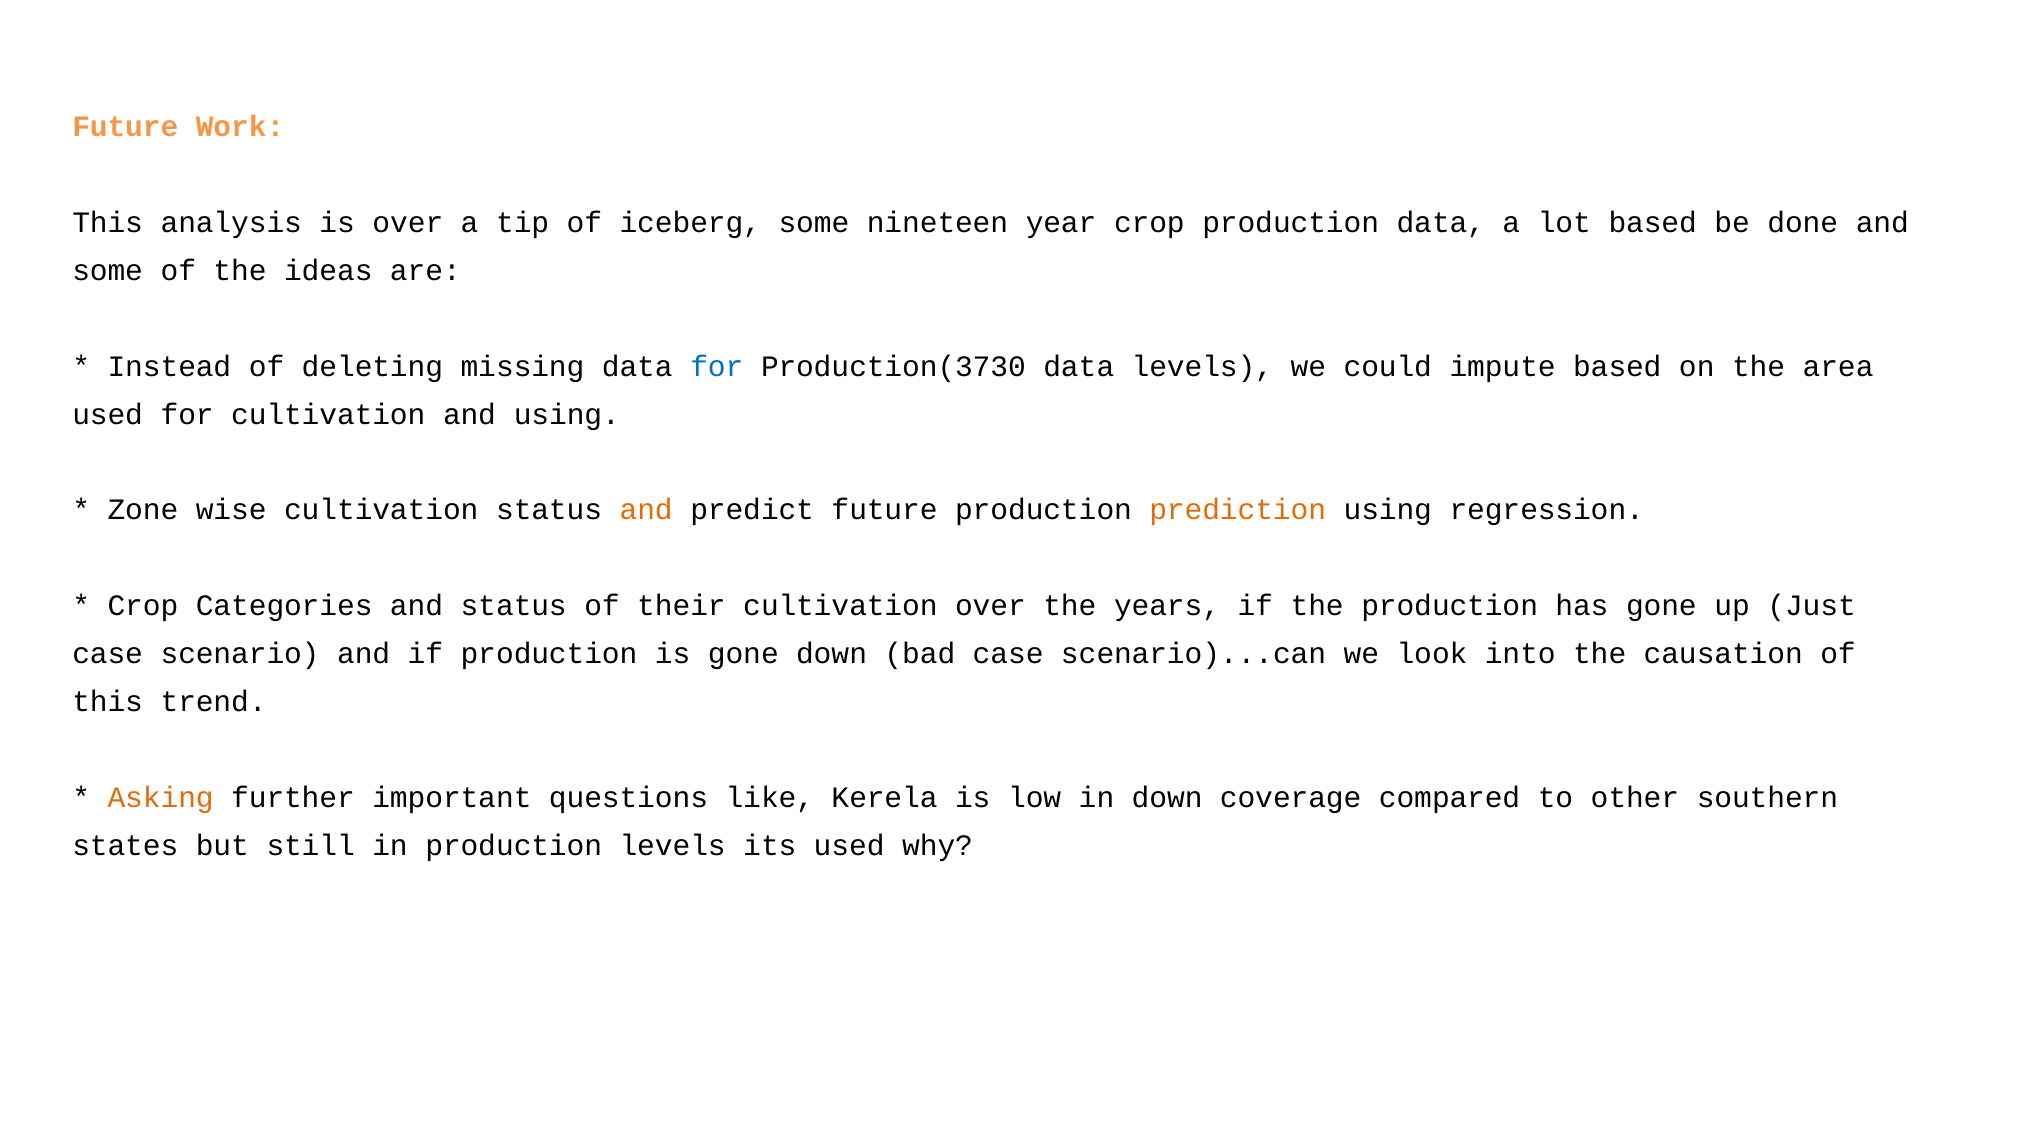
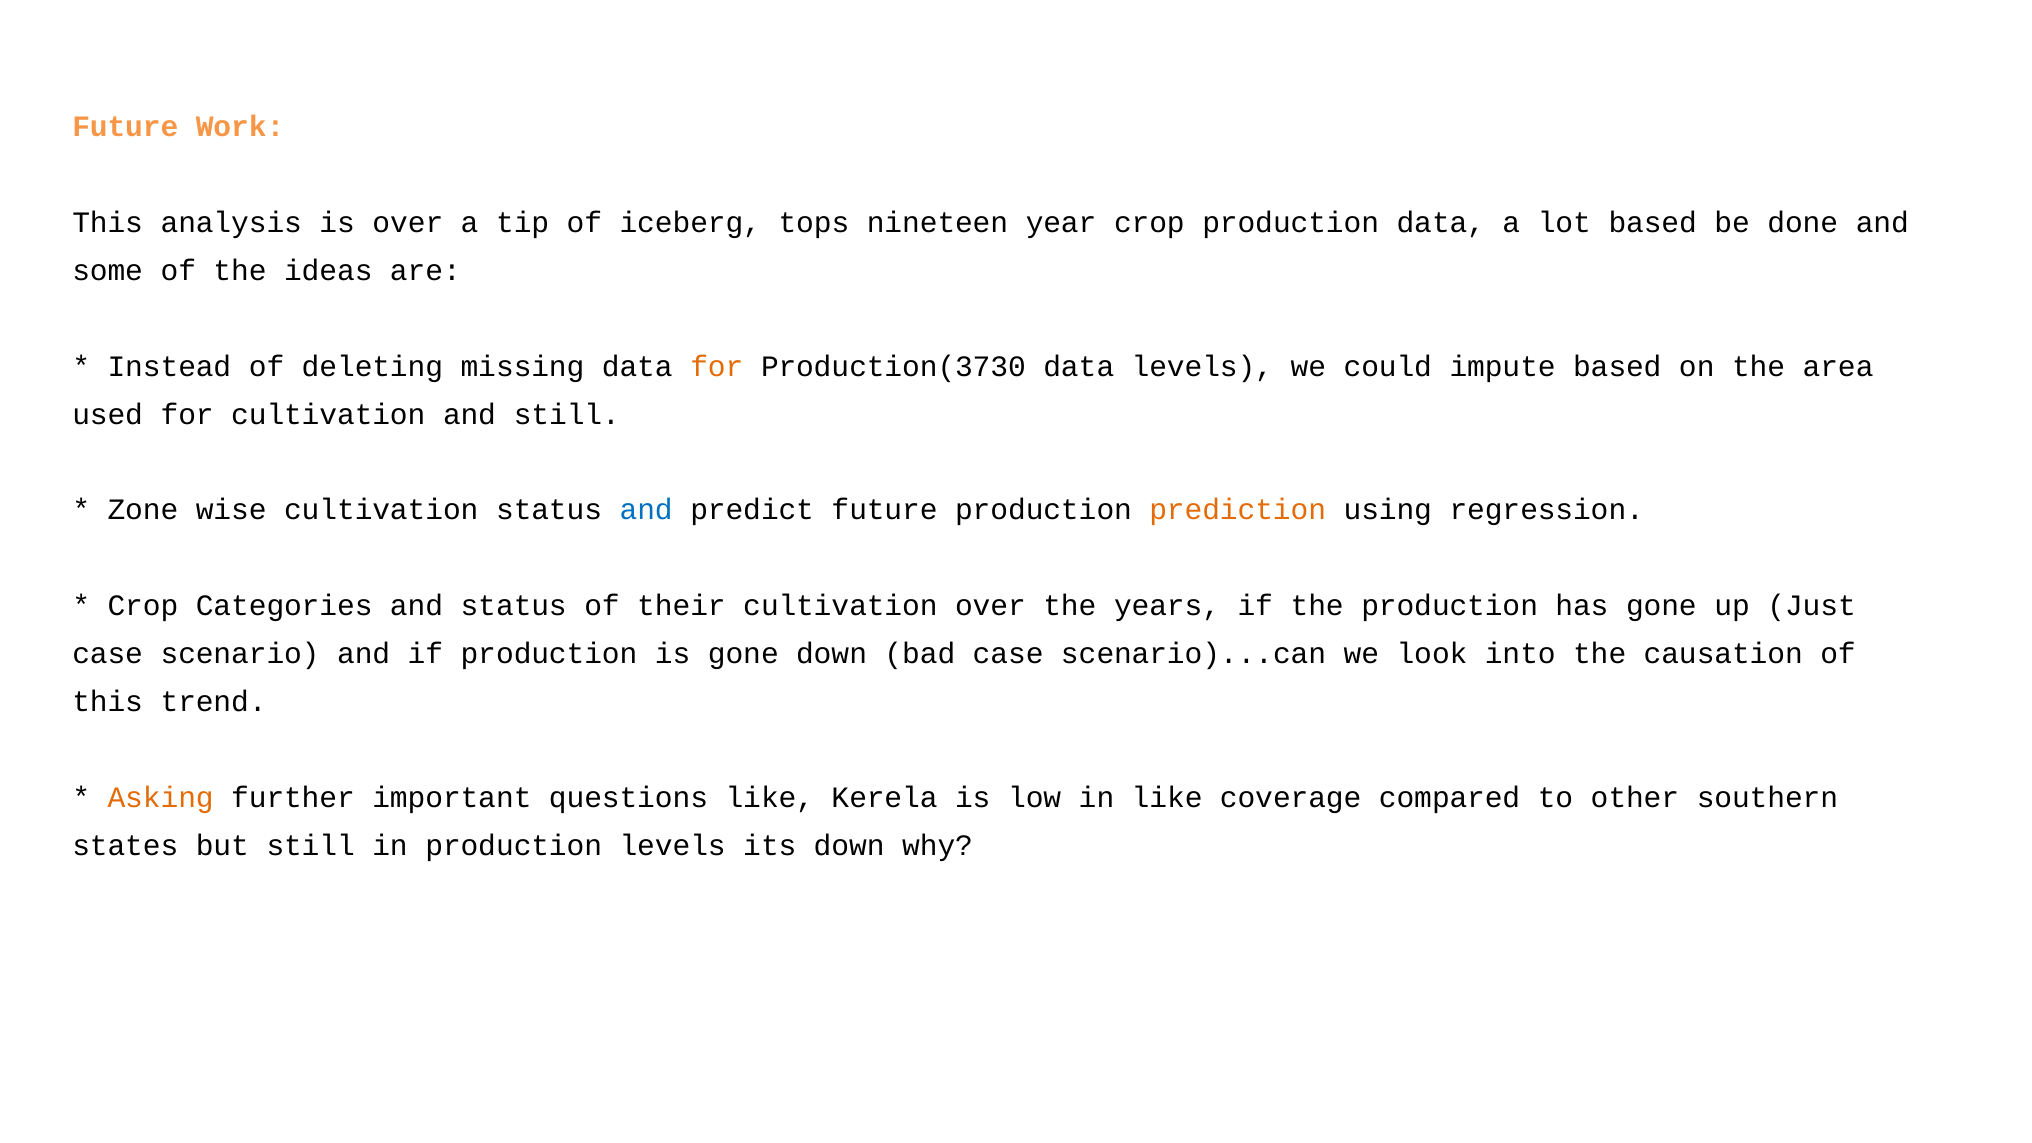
iceberg some: some -> tops
for at (717, 366) colour: blue -> orange
and using: using -> still
and at (646, 510) colour: orange -> blue
in down: down -> like
its used: used -> down
